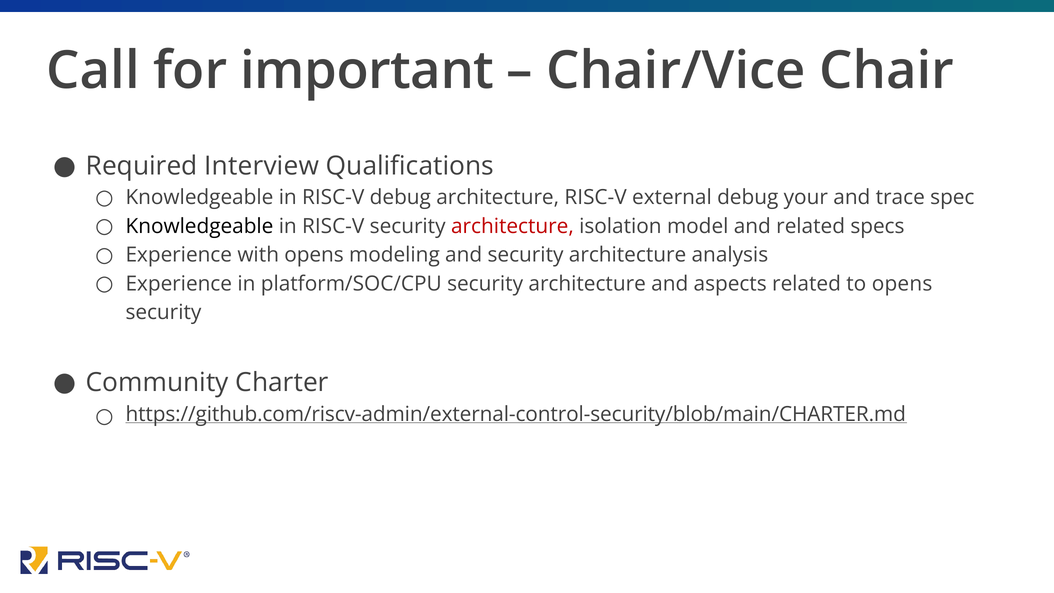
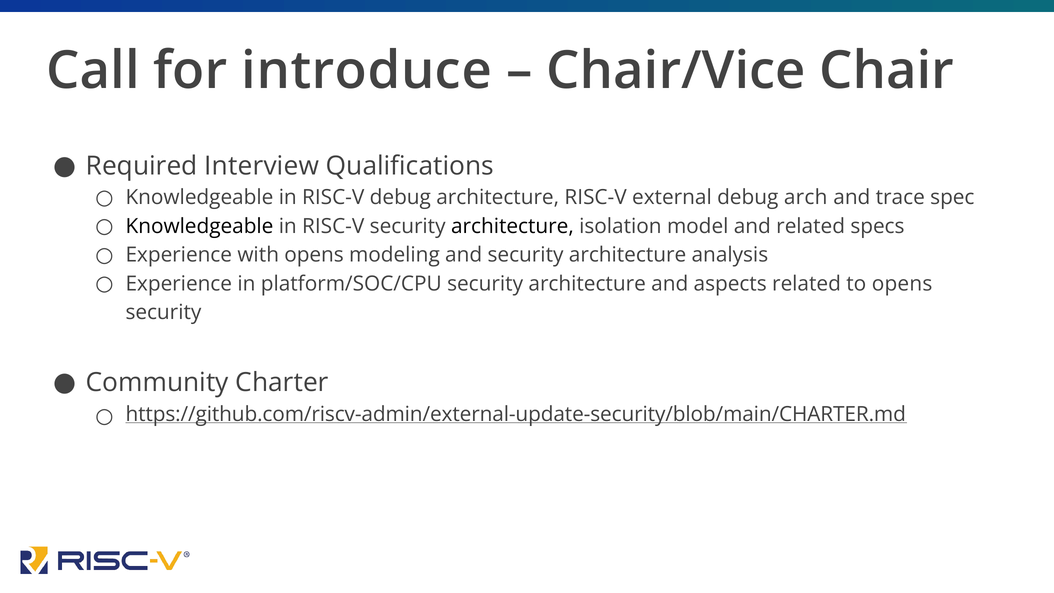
important: important -> introduce
your: your -> arch
architecture at (512, 226) colour: red -> black
https://github.com/riscv-admin/external-control-security/blob/main/CHARTER.md: https://github.com/riscv-admin/external-control-security/blob/main/CHARTER.md -> https://github.com/riscv-admin/external-update-security/blob/main/CHARTER.md
